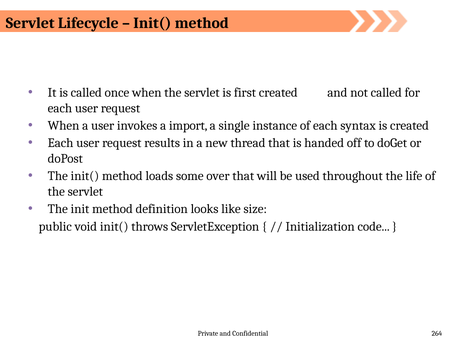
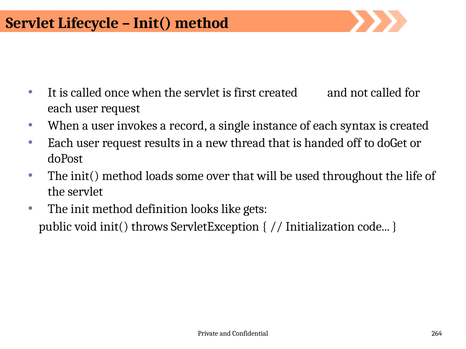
import: import -> record
size: size -> gets
